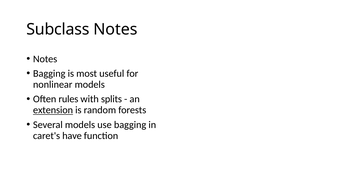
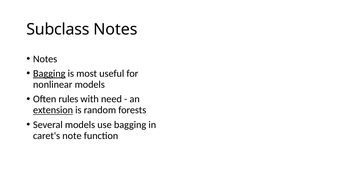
Bagging at (49, 73) underline: none -> present
splits: splits -> need
have: have -> note
